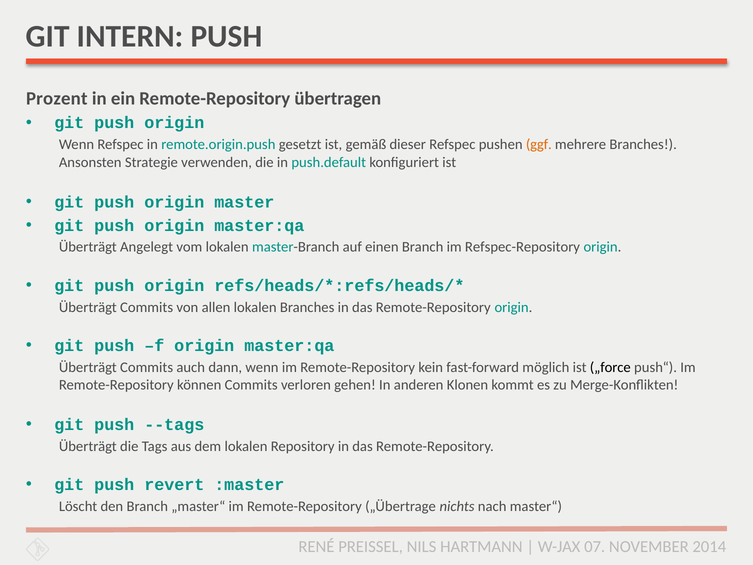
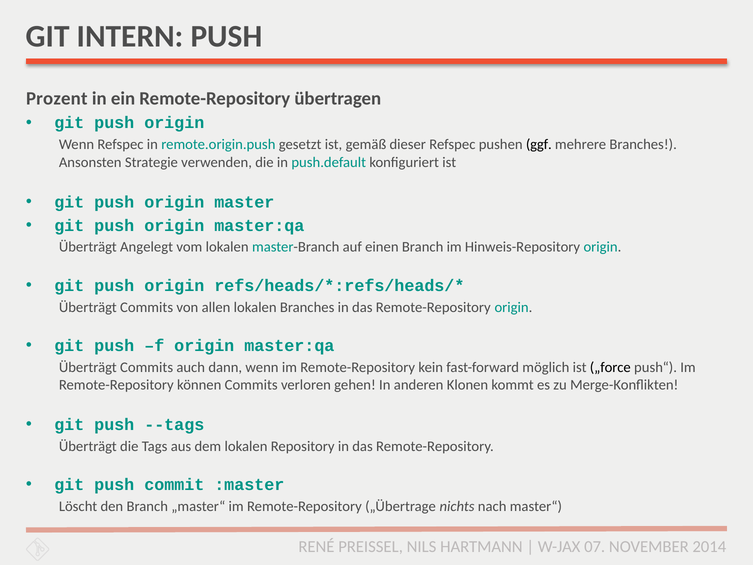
ggf colour: orange -> black
Refspec-Repository: Refspec-Repository -> Hinweis-Repository
revert: revert -> commit
